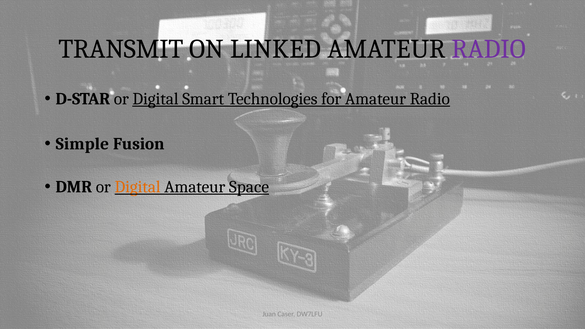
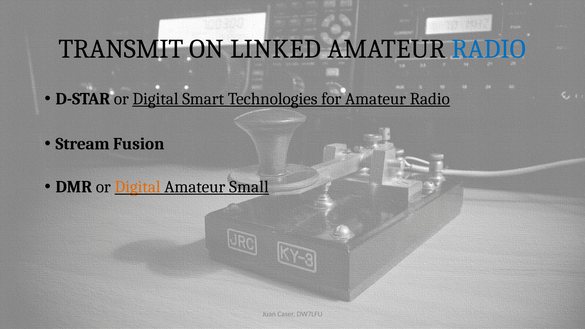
RADIO at (489, 49) colour: purple -> blue
Simple: Simple -> Stream
Space: Space -> Small
